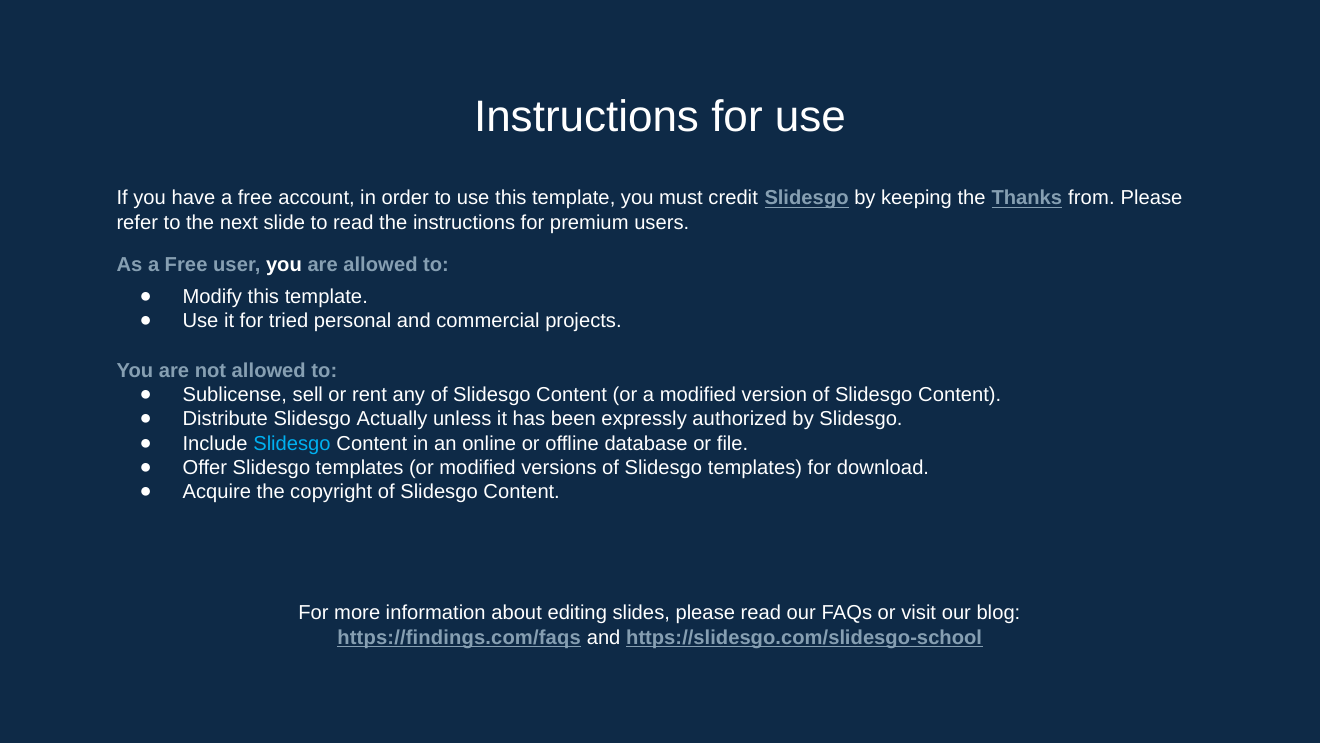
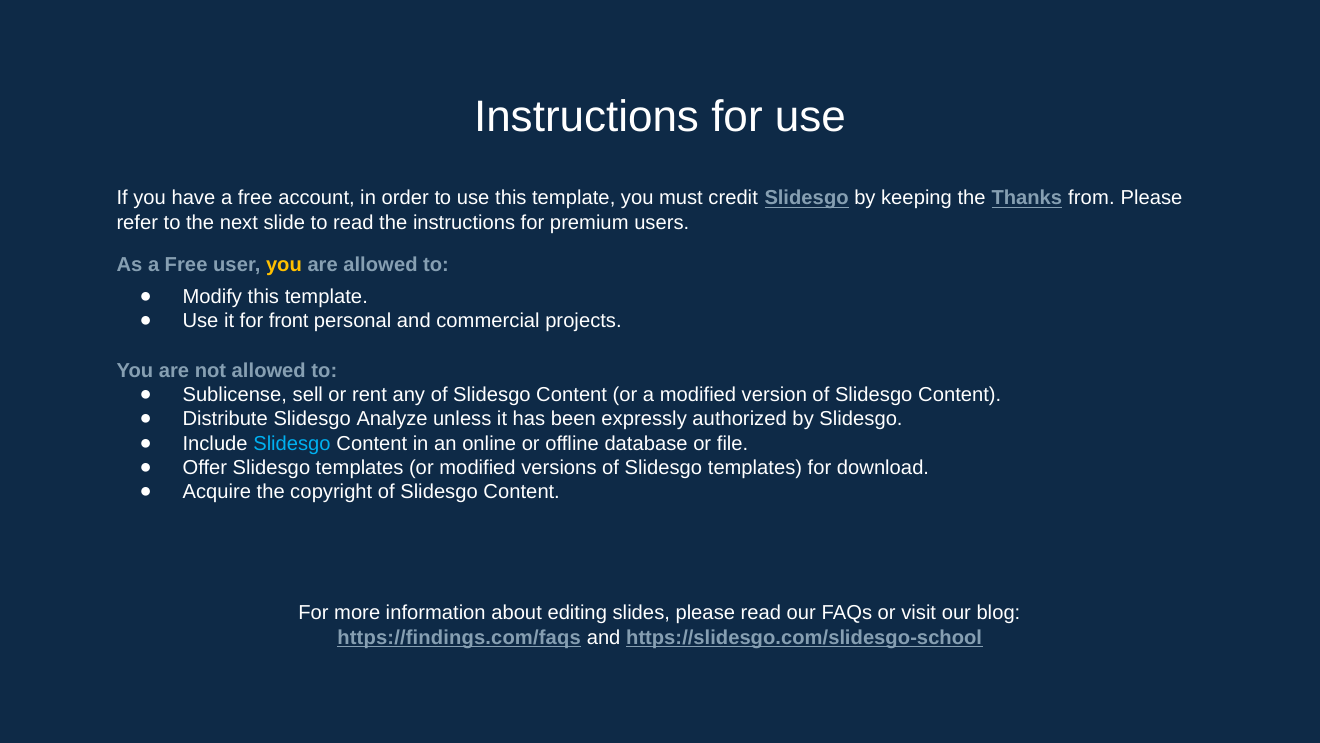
you at (284, 265) colour: white -> yellow
tried: tried -> front
Actually: Actually -> Analyze
